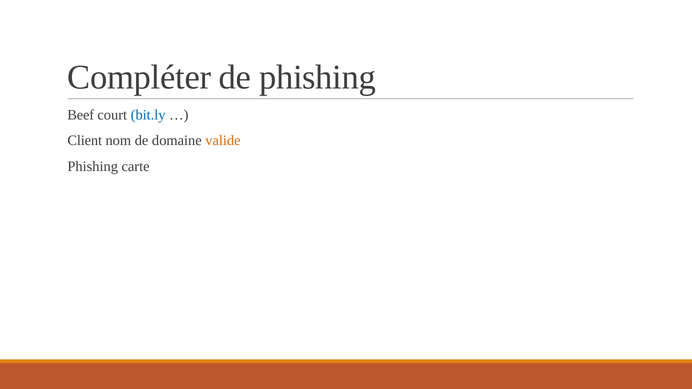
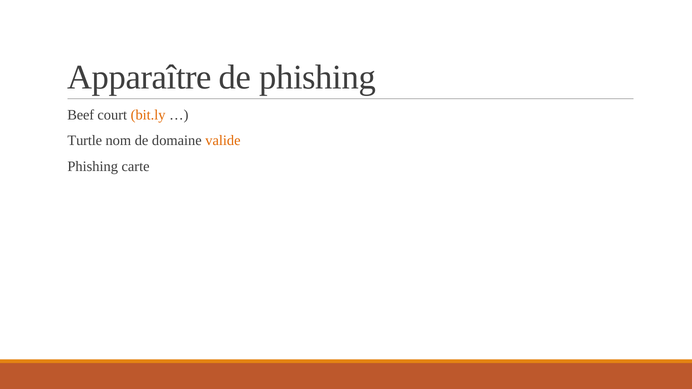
Compléter: Compléter -> Apparaître
bit.ly colour: blue -> orange
Client: Client -> Turtle
